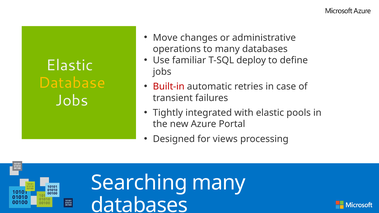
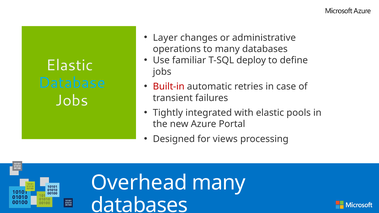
Move: Move -> Layer
Database colour: yellow -> light blue
Searching: Searching -> Overhead
